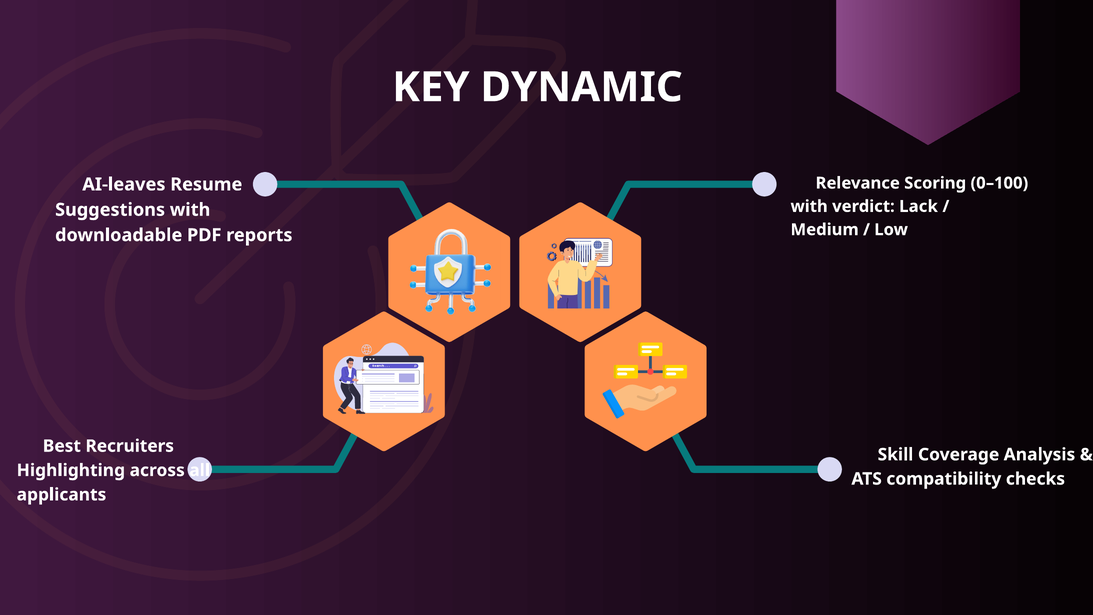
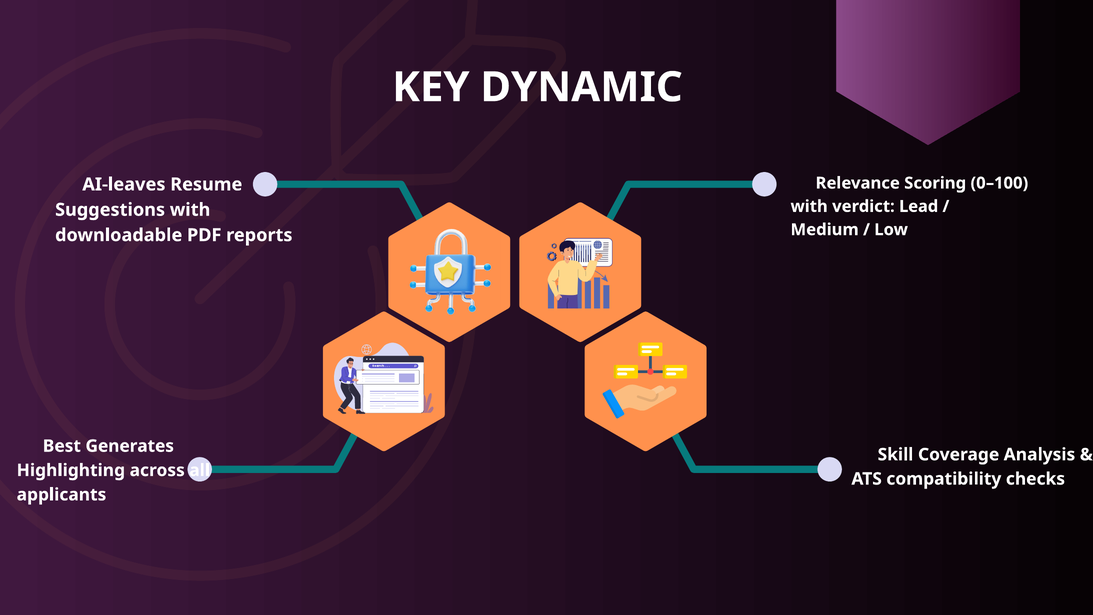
Lack: Lack -> Lead
Recruiters: Recruiters -> Generates
